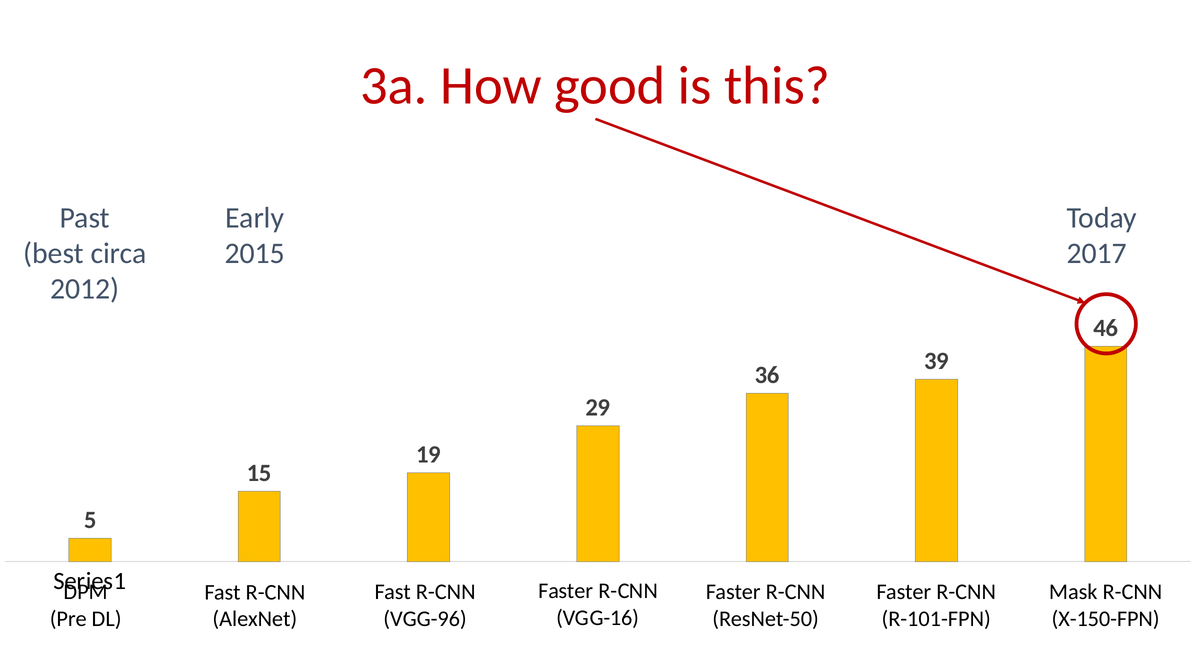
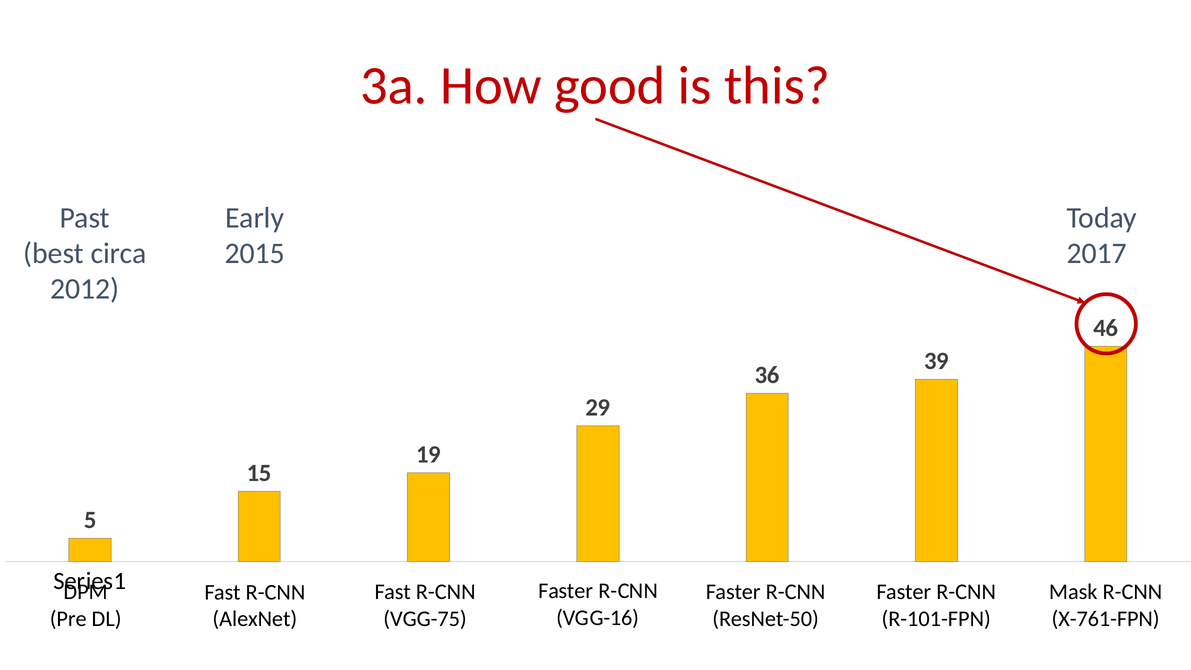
VGG-96: VGG-96 -> VGG-75
X-150-FPN: X-150-FPN -> X-761-FPN
